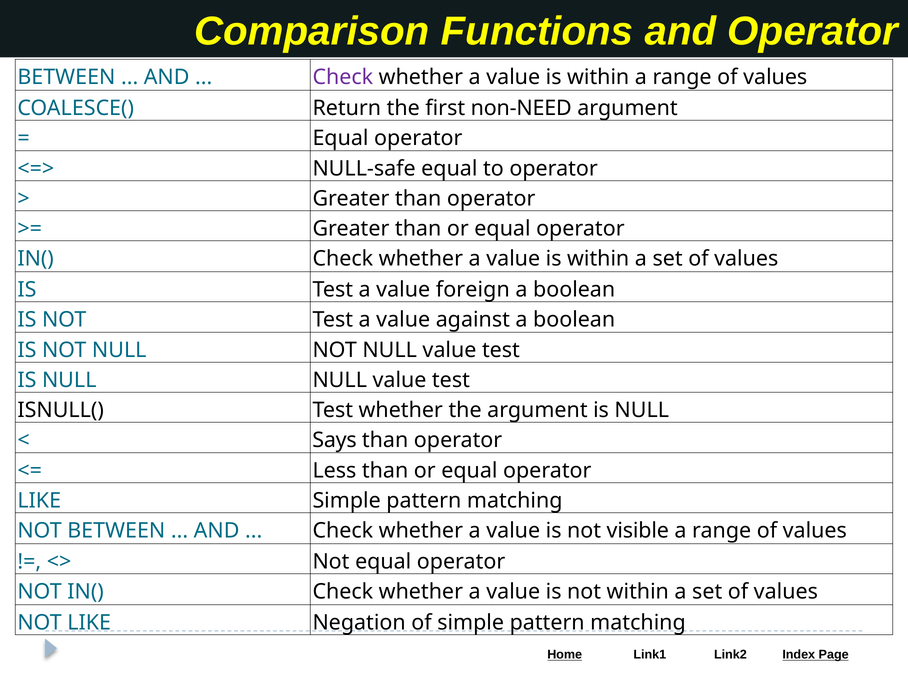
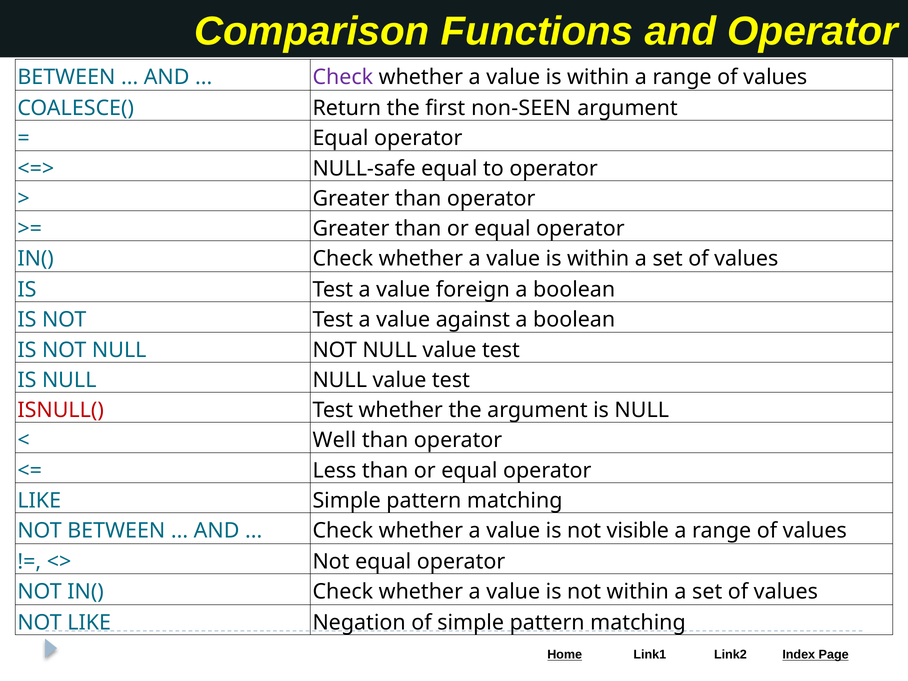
non-NEED: non-NEED -> non-SEEN
ISNULL( colour: black -> red
Says: Says -> Well
